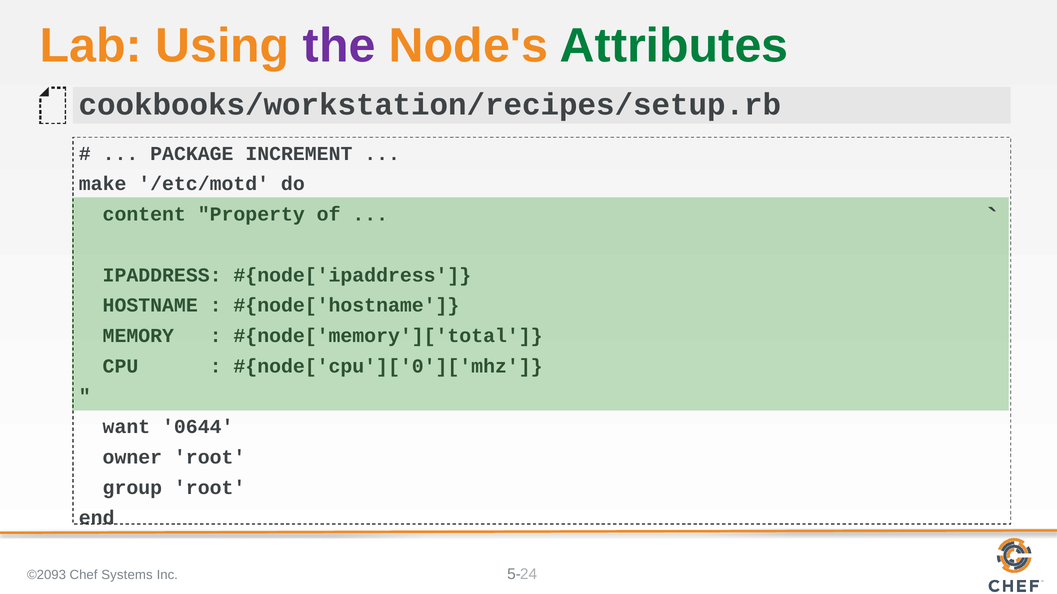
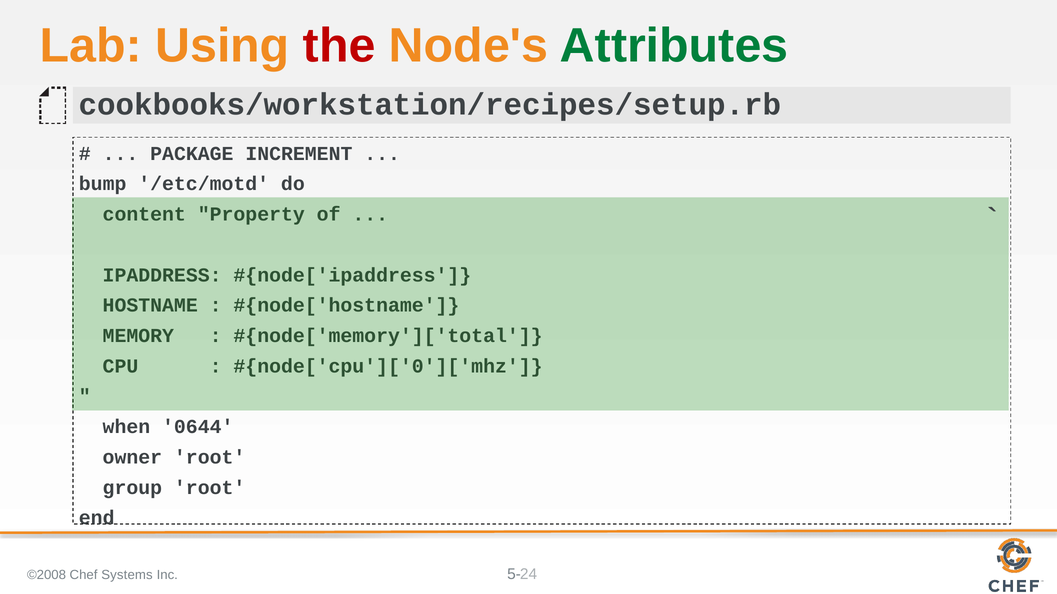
the colour: purple -> red
make: make -> bump
want: want -> when
©2093: ©2093 -> ©2008
